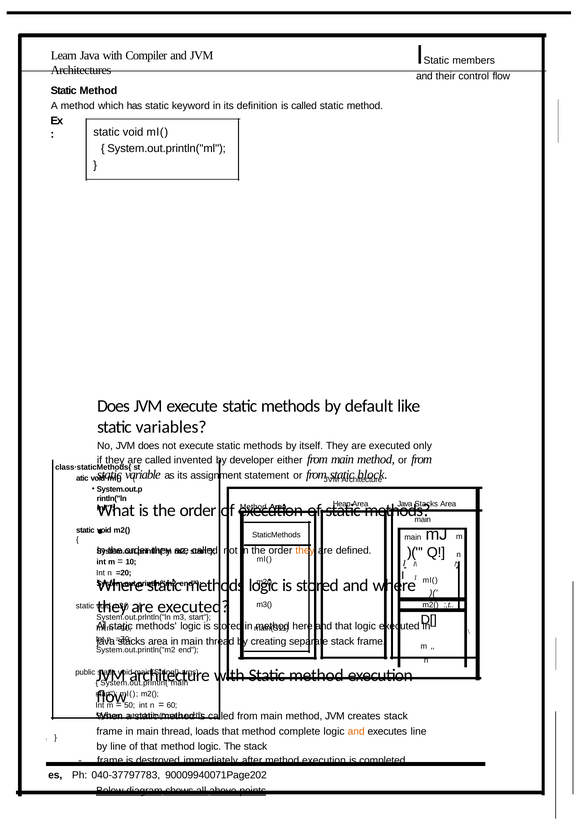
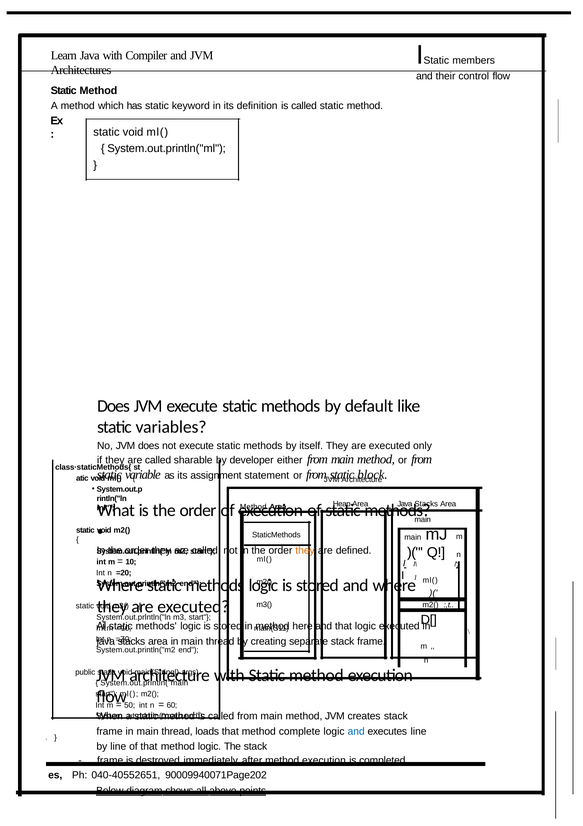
invented: invented -> sharable
and at (356, 730) colour: orange -> blue
040-37797783: 040-37797783 -> 040-40552651
